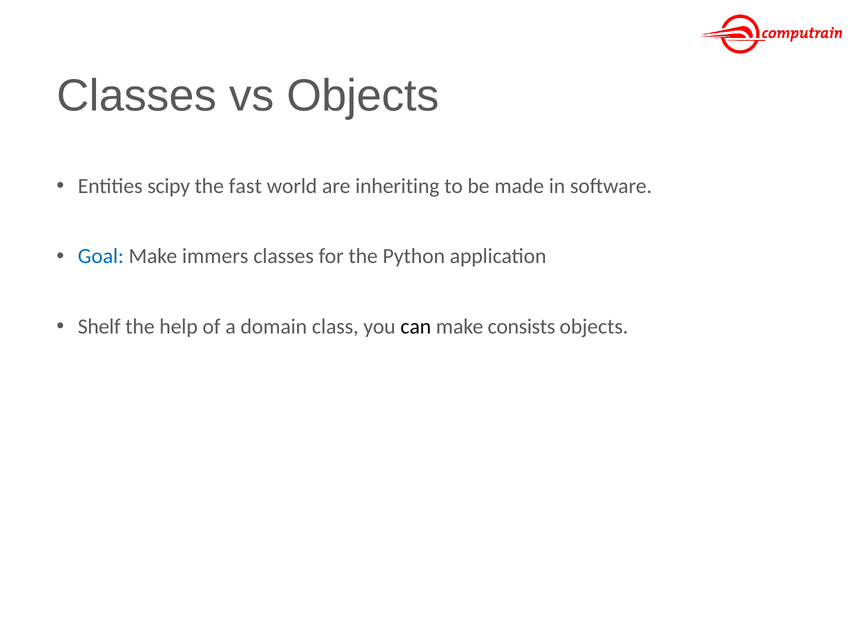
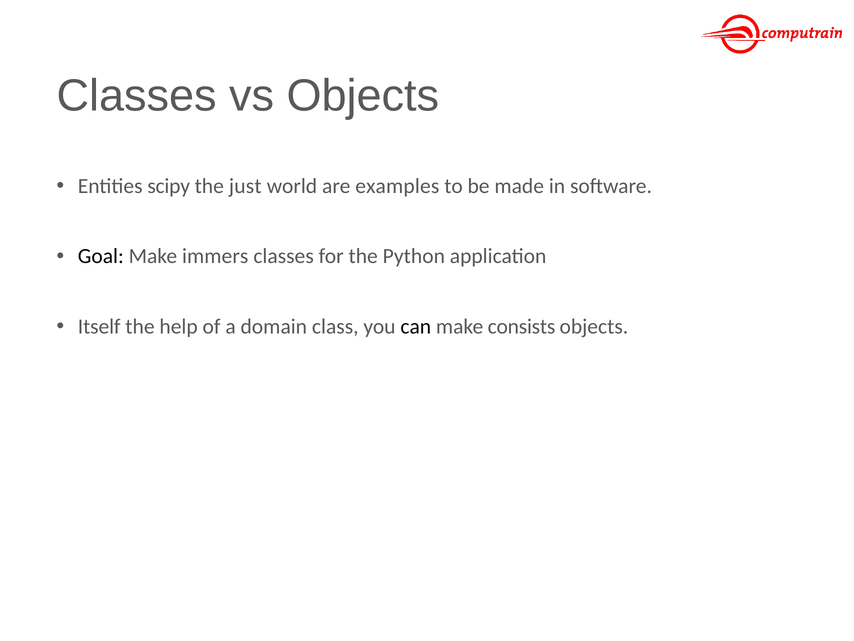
fast: fast -> just
inheriting: inheriting -> examples
Goal colour: blue -> black
Shelf: Shelf -> Itself
